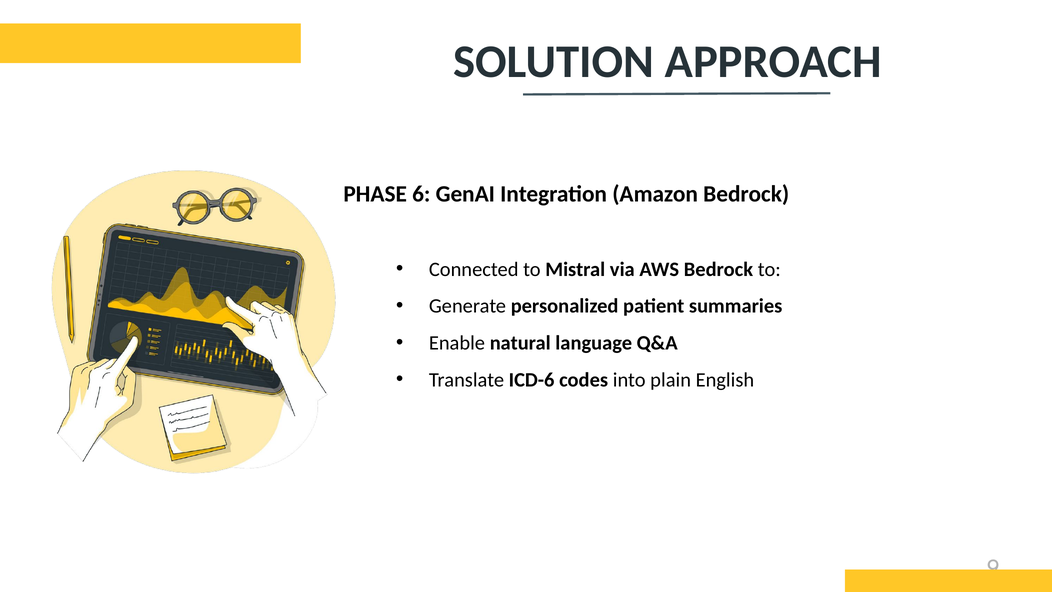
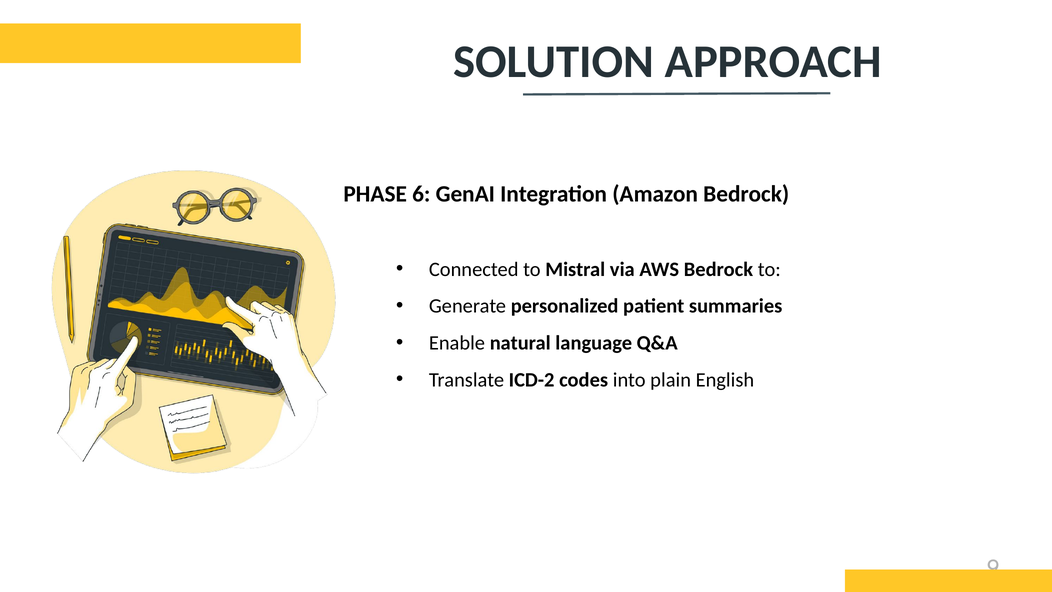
ICD-6: ICD-6 -> ICD-2
